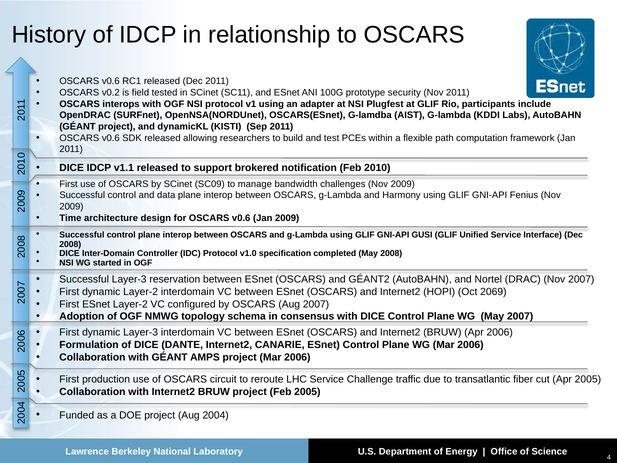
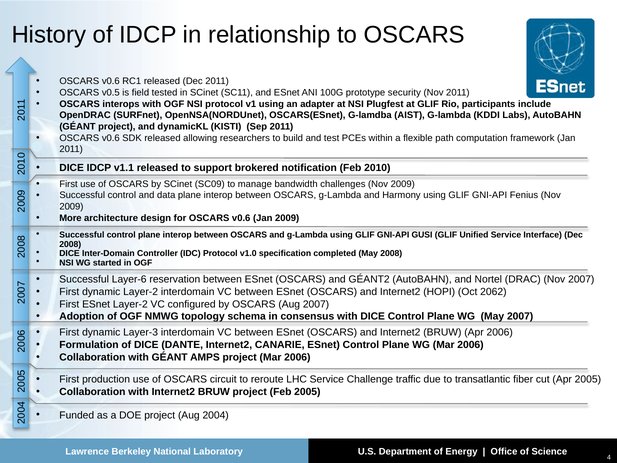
v0.2: v0.2 -> v0.5
Time: Time -> More
Successful Layer-3: Layer-3 -> Layer-6
2069: 2069 -> 2062
